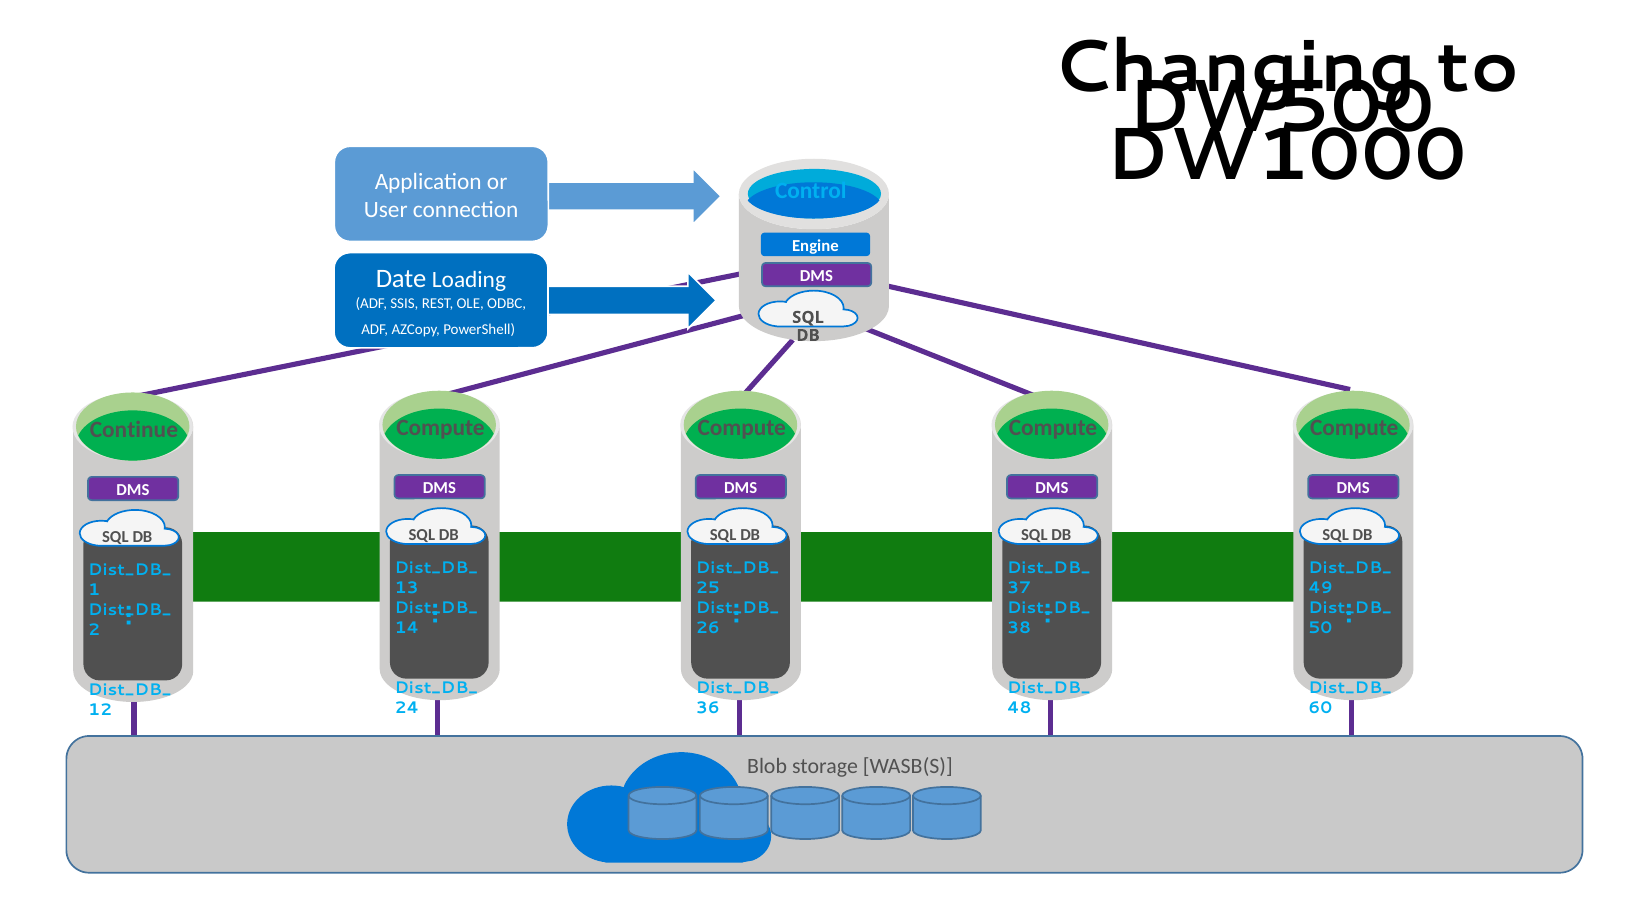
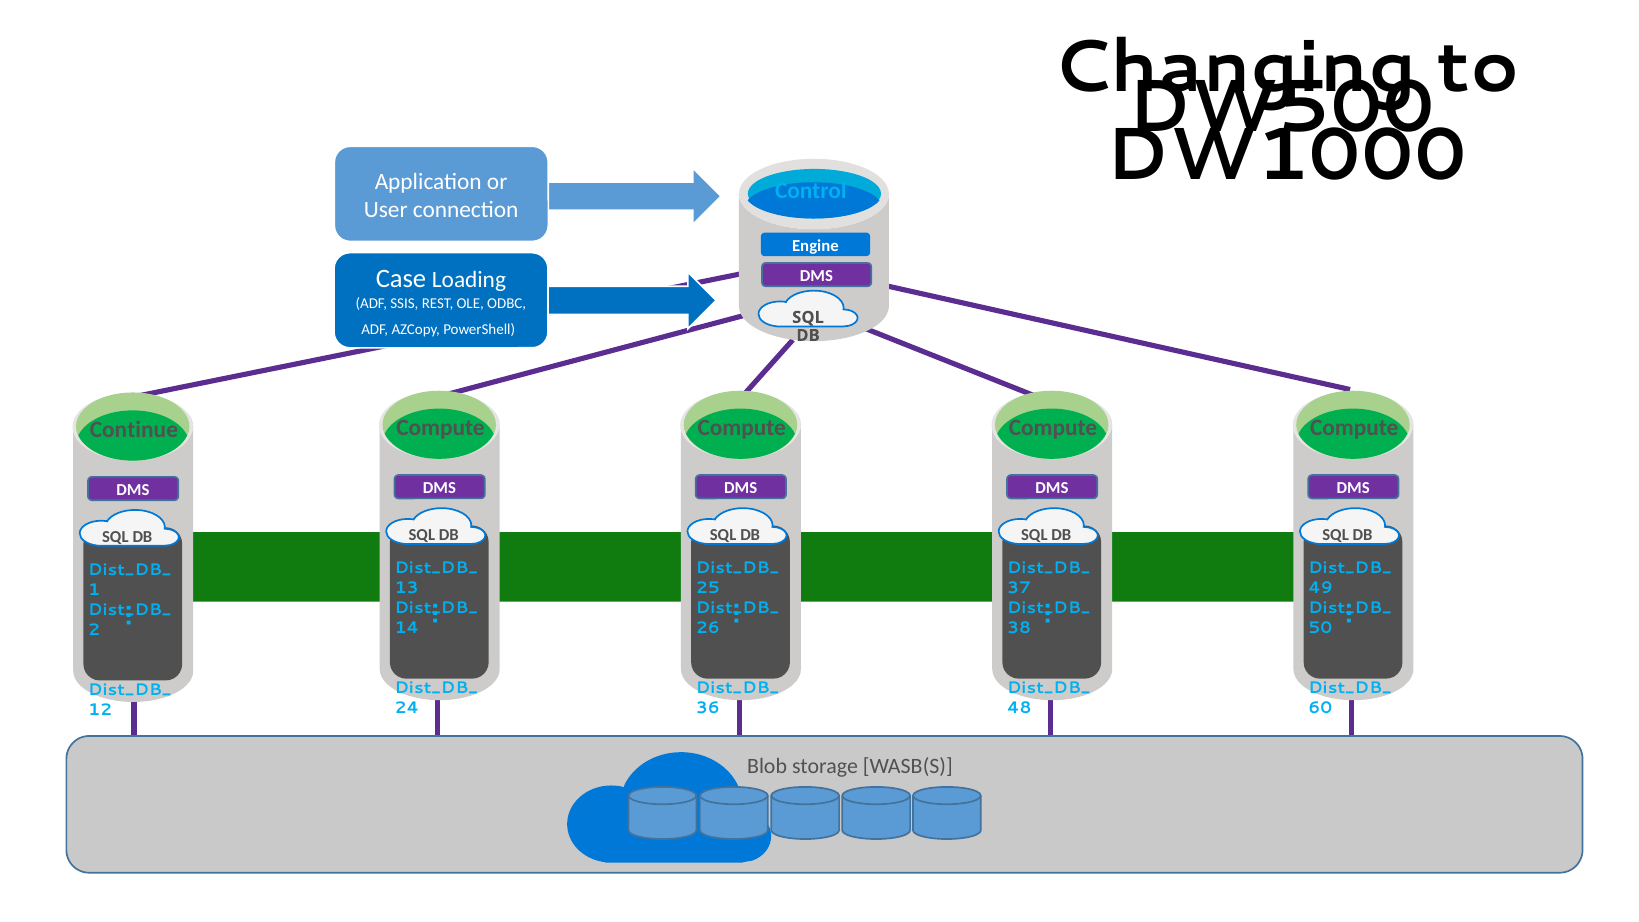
Date: Date -> Case
